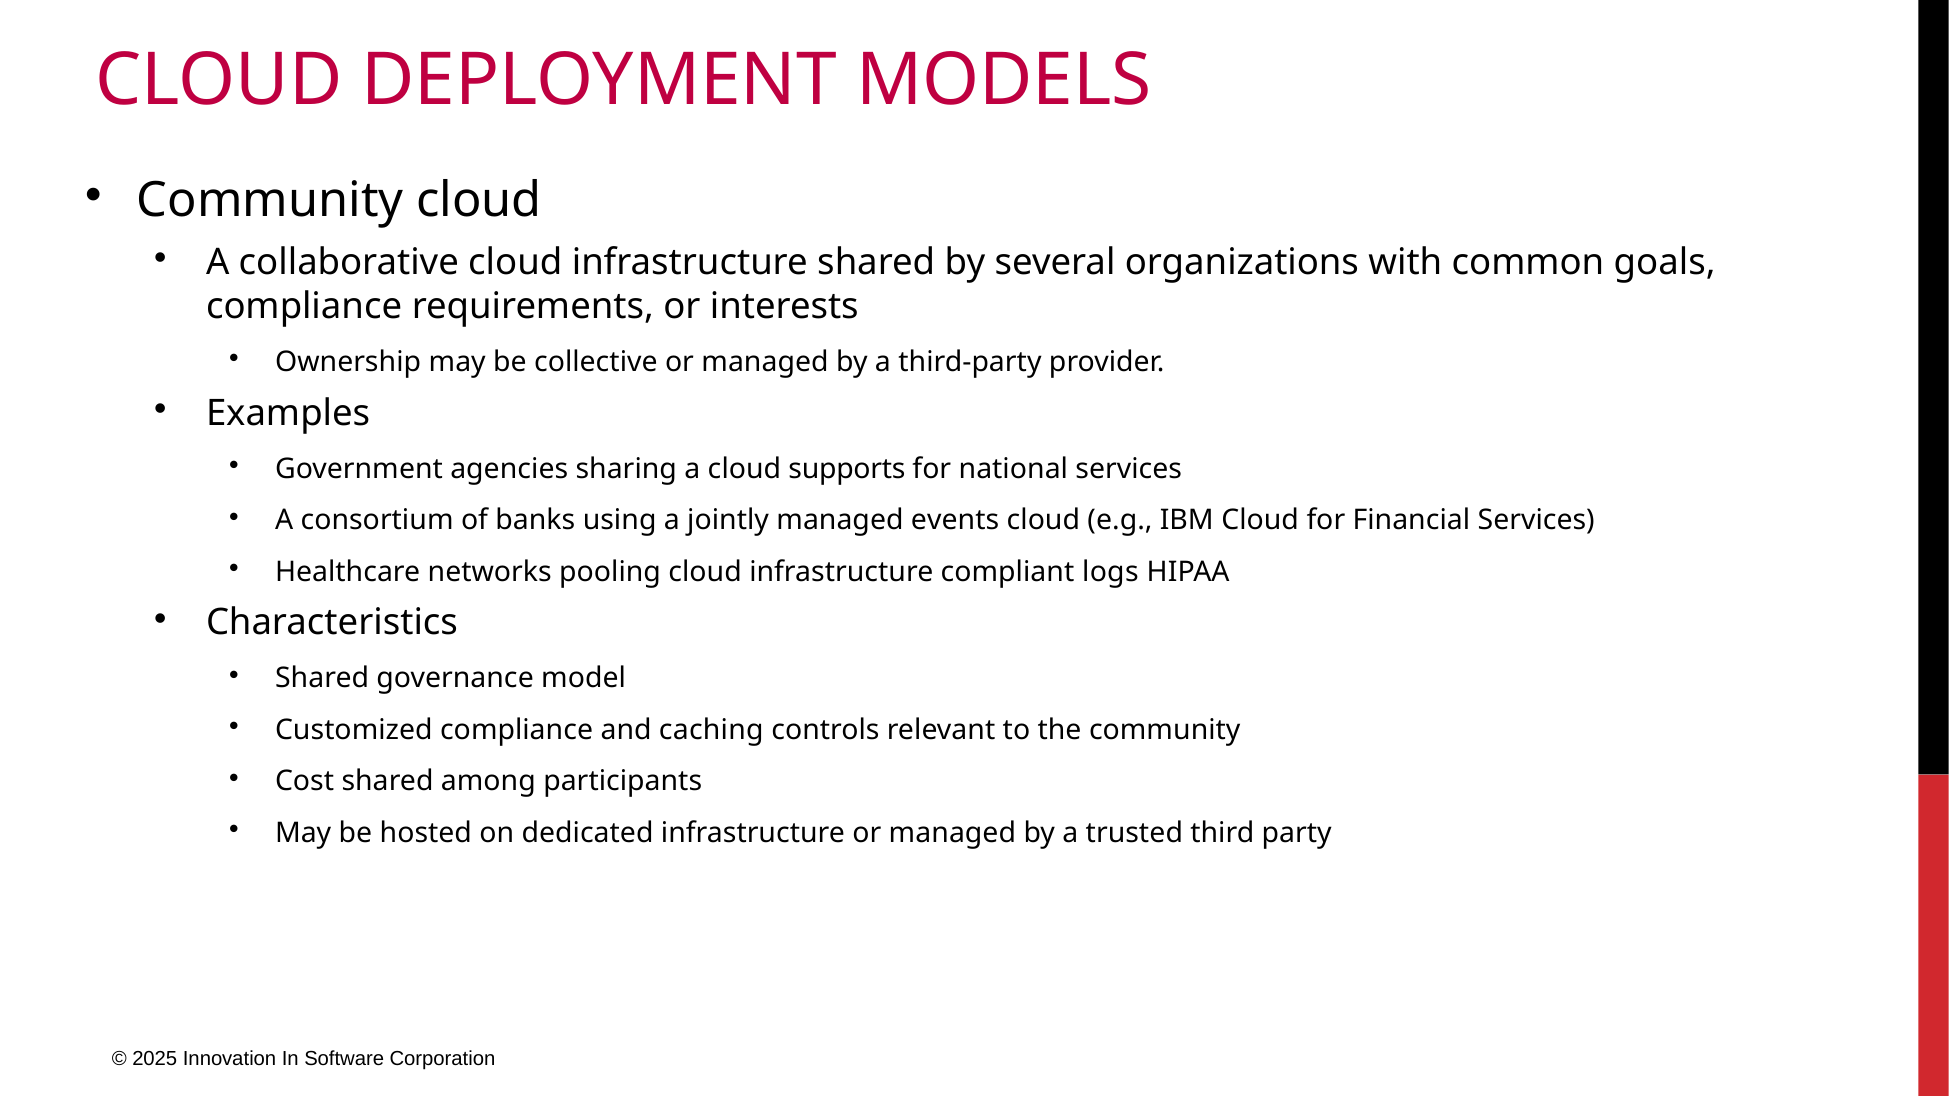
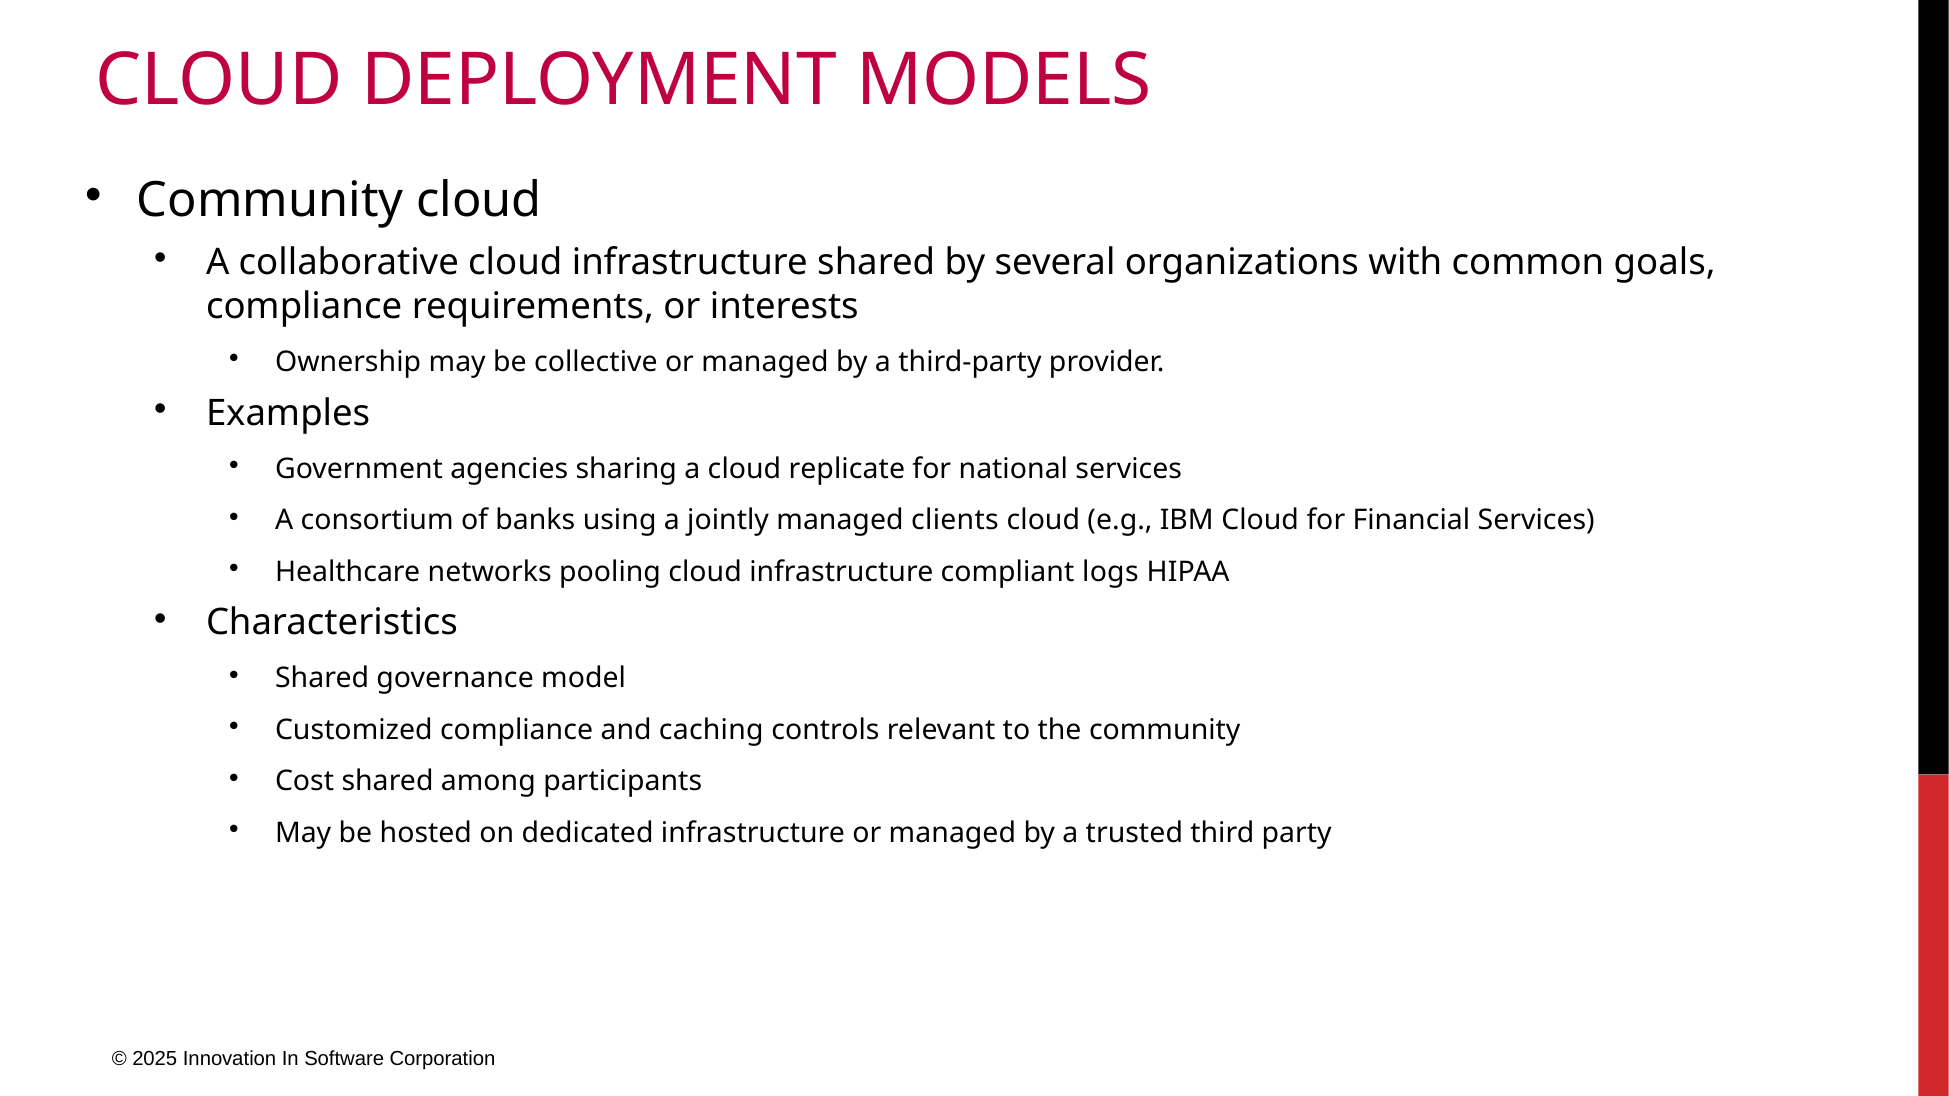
supports: supports -> replicate
events: events -> clients
